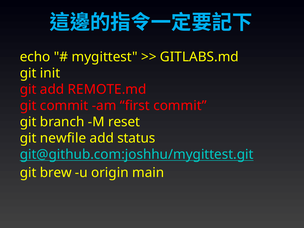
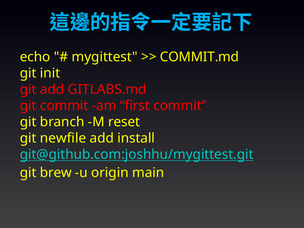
GITLABS.md: GITLABS.md -> COMMIT.md
REMOTE.md: REMOTE.md -> GITLABS.md
status: status -> install
